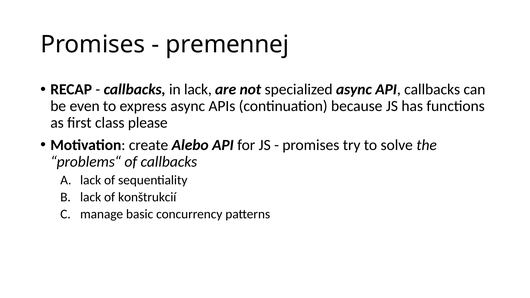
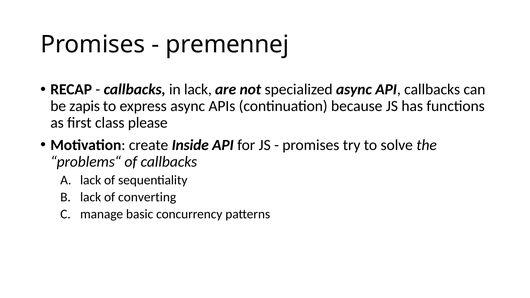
even: even -> zapis
Alebo: Alebo -> Inside
konštrukcií: konštrukcií -> converting
